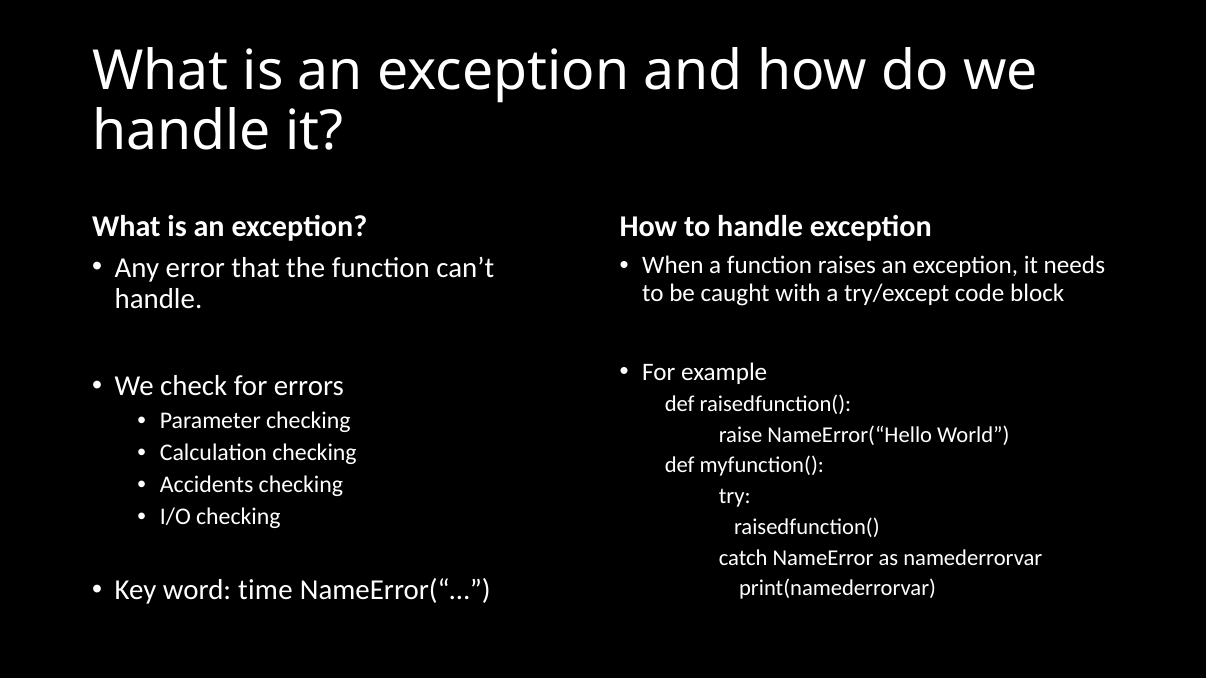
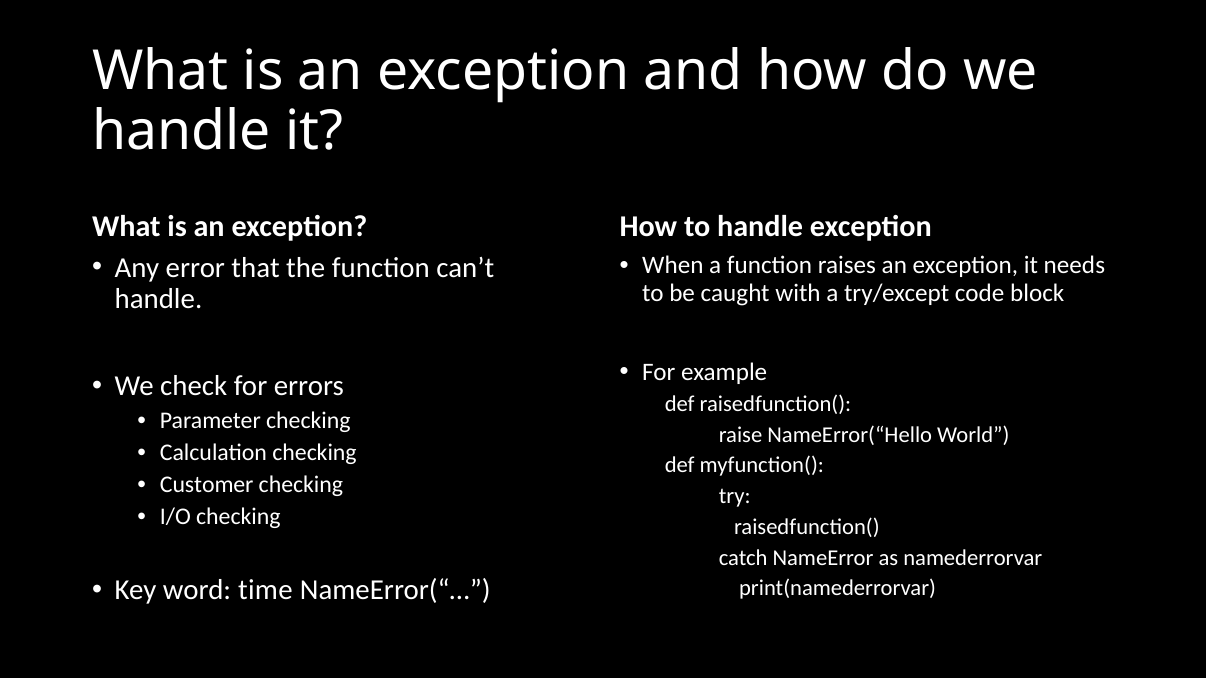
Accidents: Accidents -> Customer
